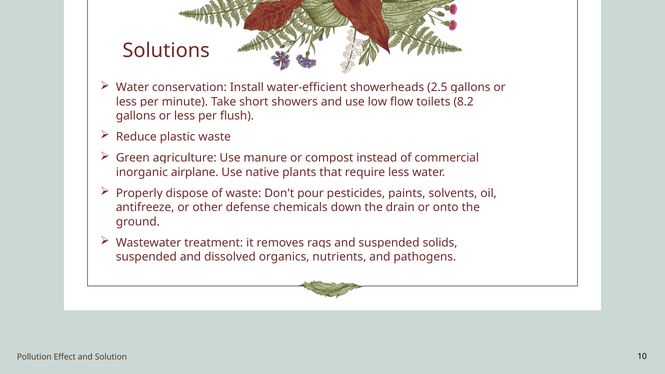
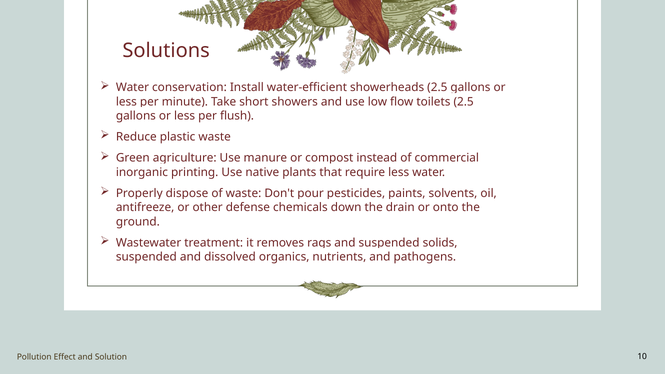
toilets 8.2: 8.2 -> 2.5
airplane: airplane -> printing
